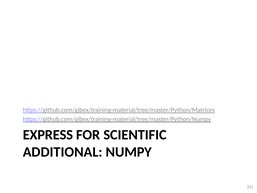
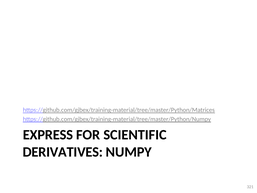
ADDITIONAL: ADDITIONAL -> DERIVATIVES
